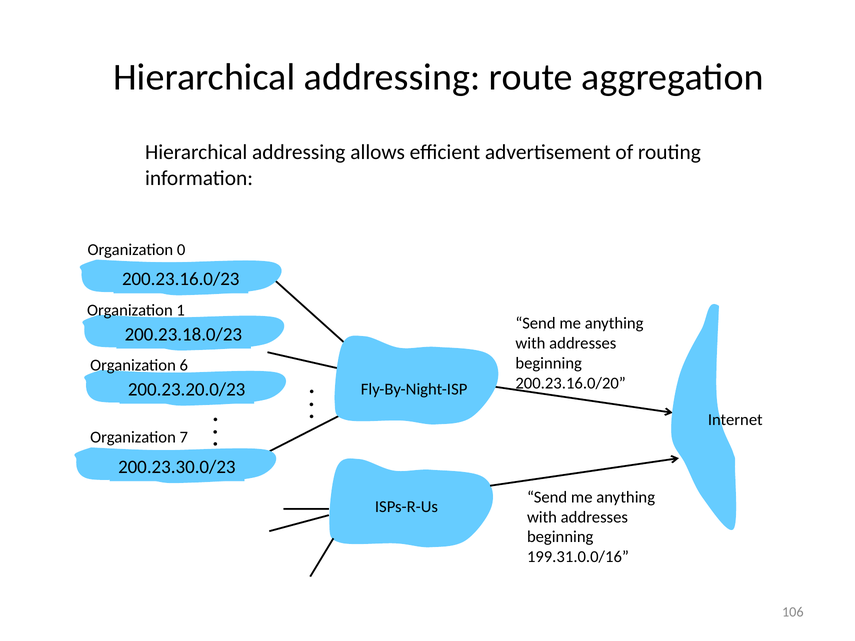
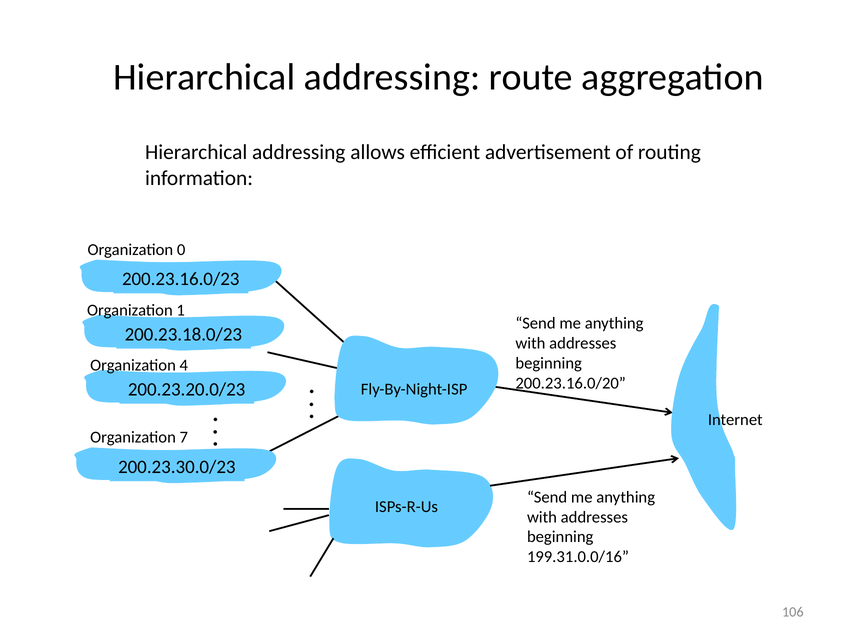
6: 6 -> 4
